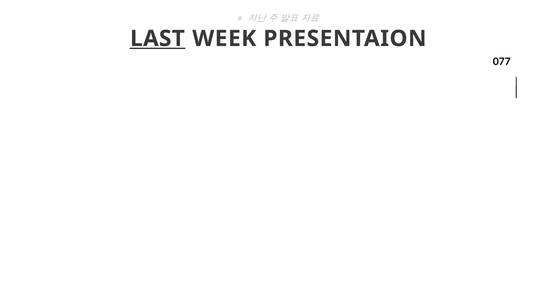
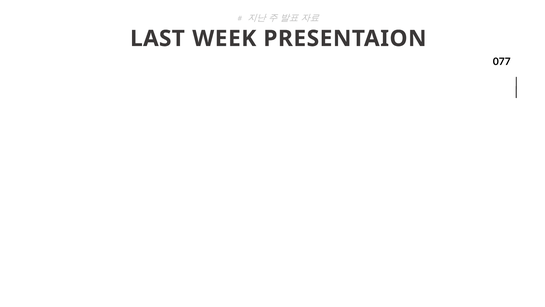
LAST underline: present -> none
